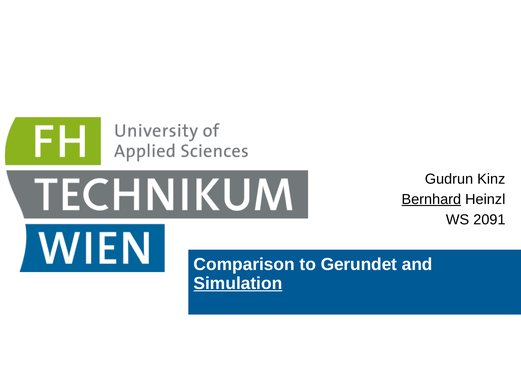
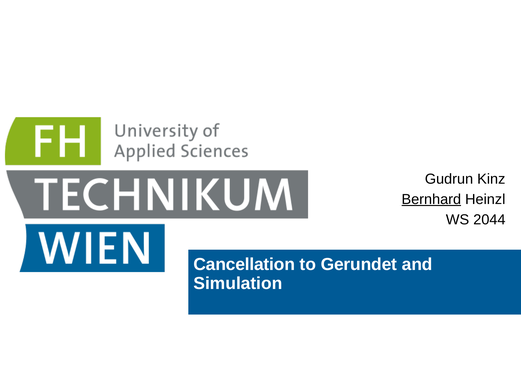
2091: 2091 -> 2044
Comparison: Comparison -> Cancellation
Simulation underline: present -> none
